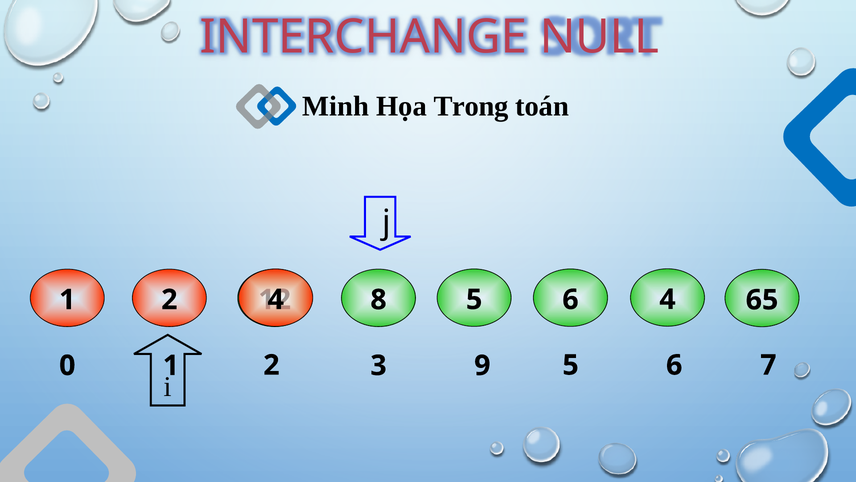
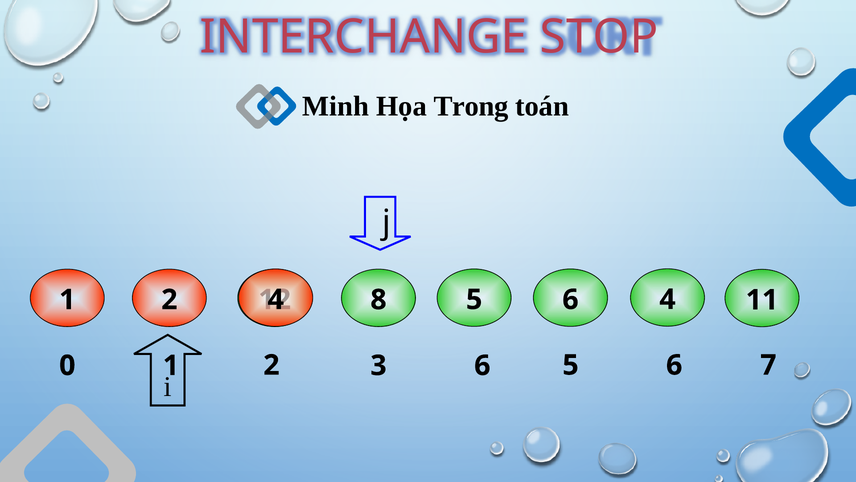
NULL: NULL -> STOP
65: 65 -> 11
3 9: 9 -> 6
